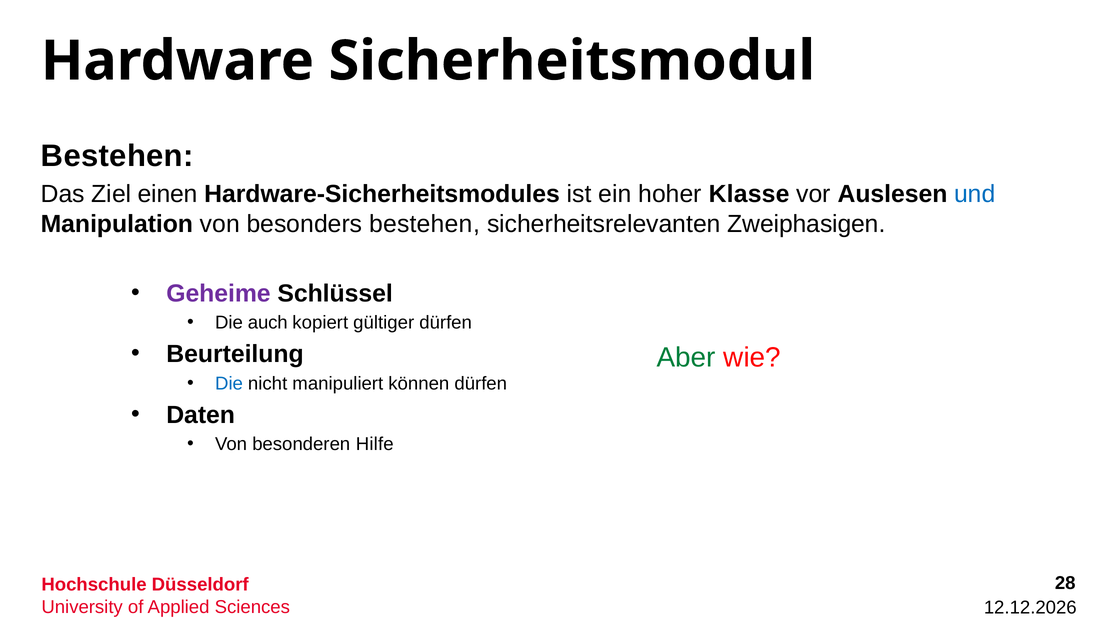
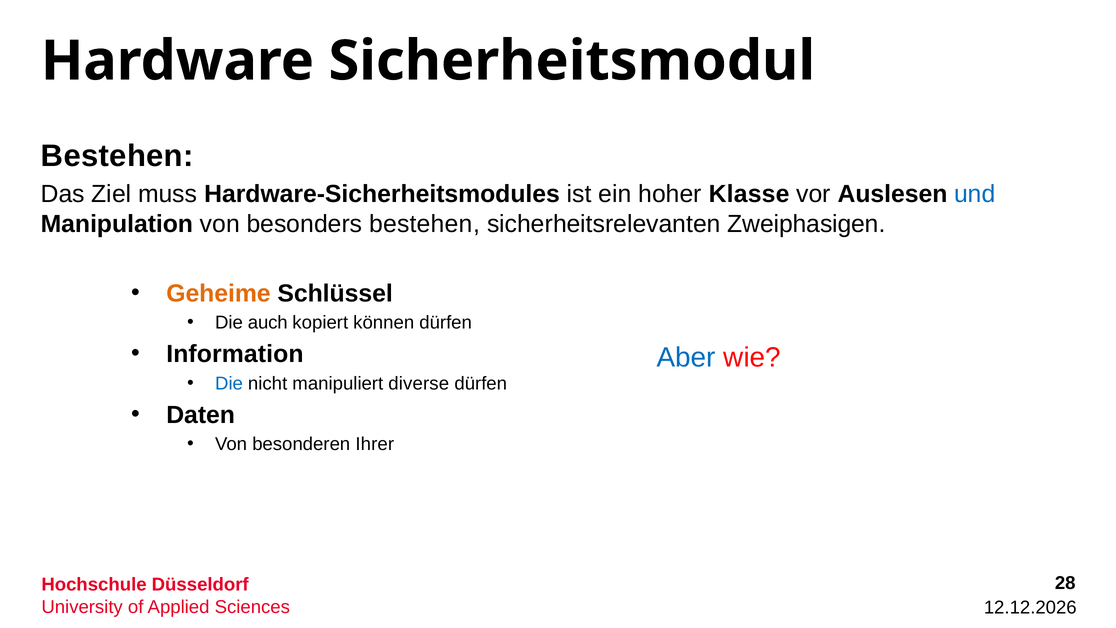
einen: einen -> muss
Geheime colour: purple -> orange
gültiger: gültiger -> können
Beurteilung: Beurteilung -> Information
Aber colour: green -> blue
können: können -> diverse
Hilfe: Hilfe -> Ihrer
